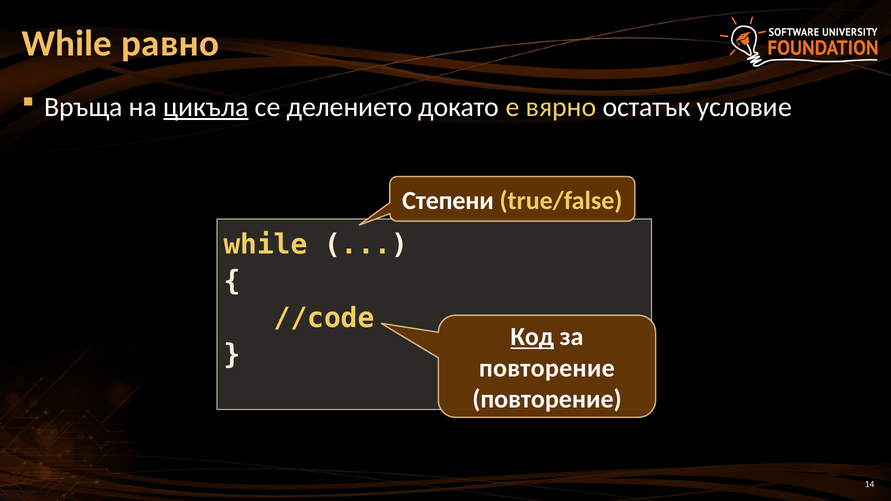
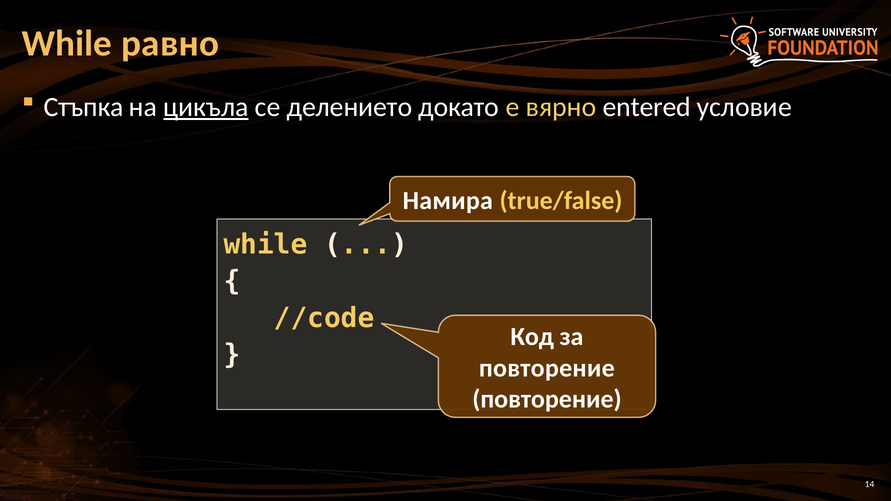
Връща: Връща -> Стъпка
остатък: остатък -> entered
Степени: Степени -> Намира
Код underline: present -> none
